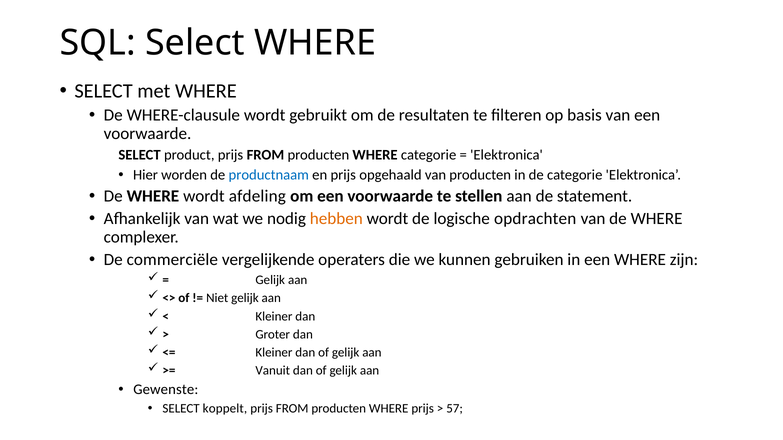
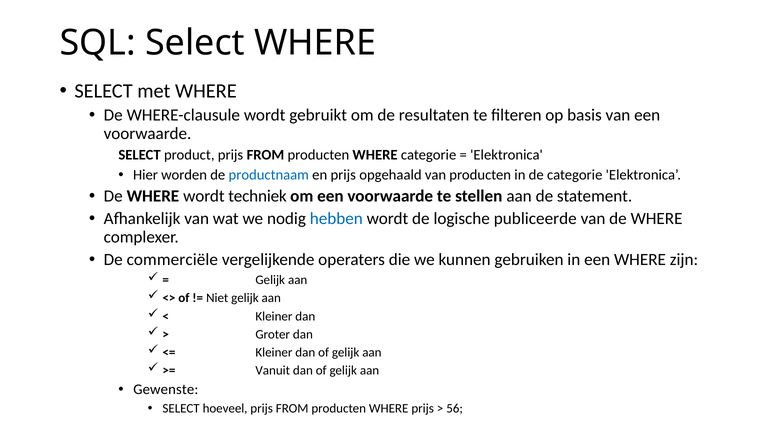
afdeling: afdeling -> techniek
hebben colour: orange -> blue
opdrachten: opdrachten -> publiceerde
koppelt: koppelt -> hoeveel
57: 57 -> 56
